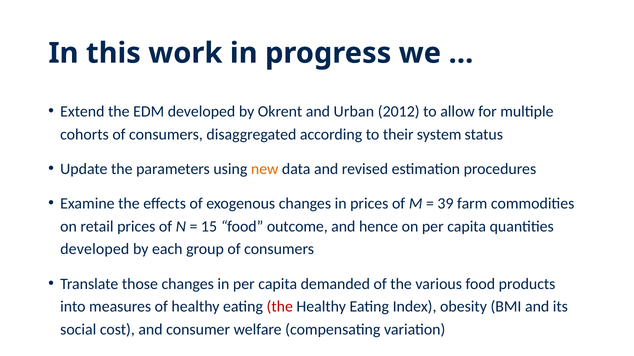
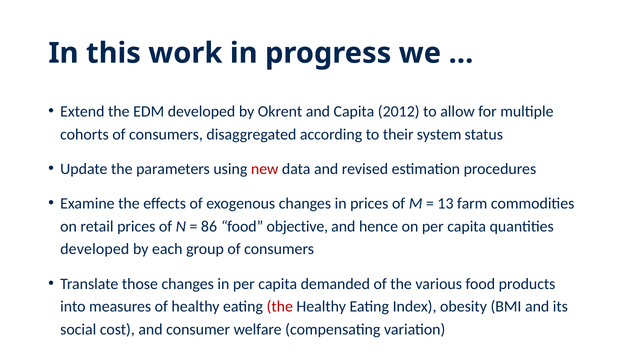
and Urban: Urban -> Capita
new colour: orange -> red
39: 39 -> 13
15: 15 -> 86
outcome: outcome -> objective
